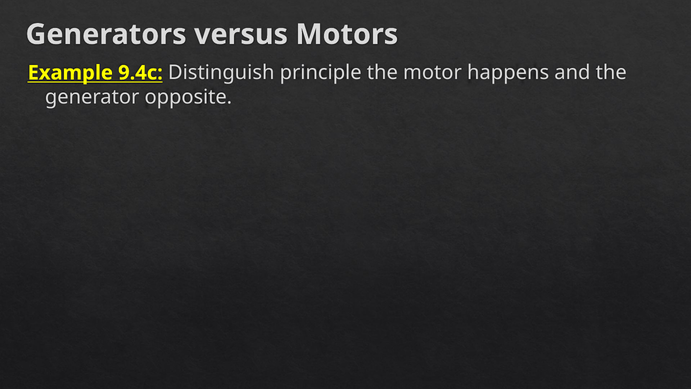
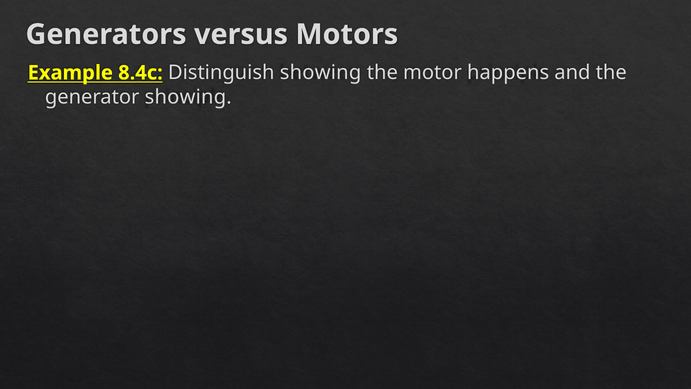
9.4c: 9.4c -> 8.4c
Distinguish principle: principle -> showing
generator opposite: opposite -> showing
